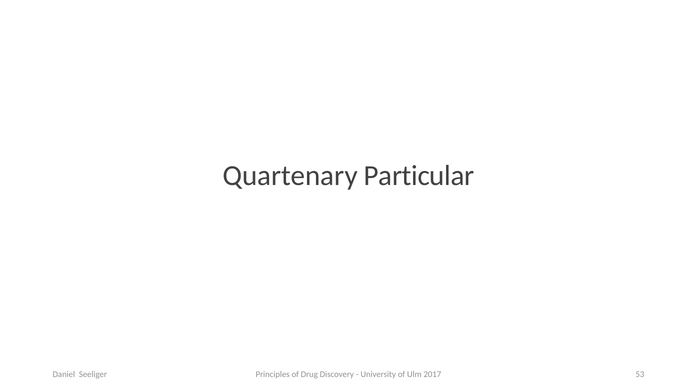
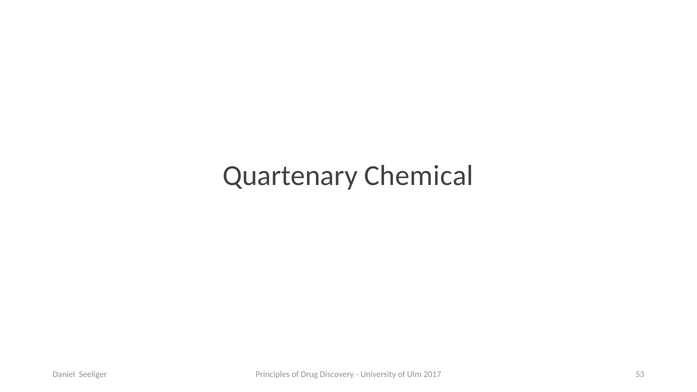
Particular: Particular -> Chemical
